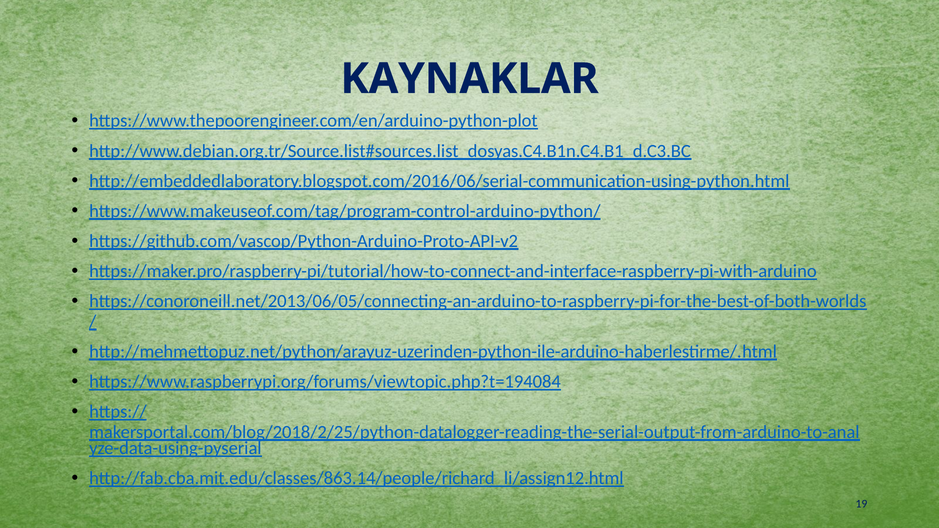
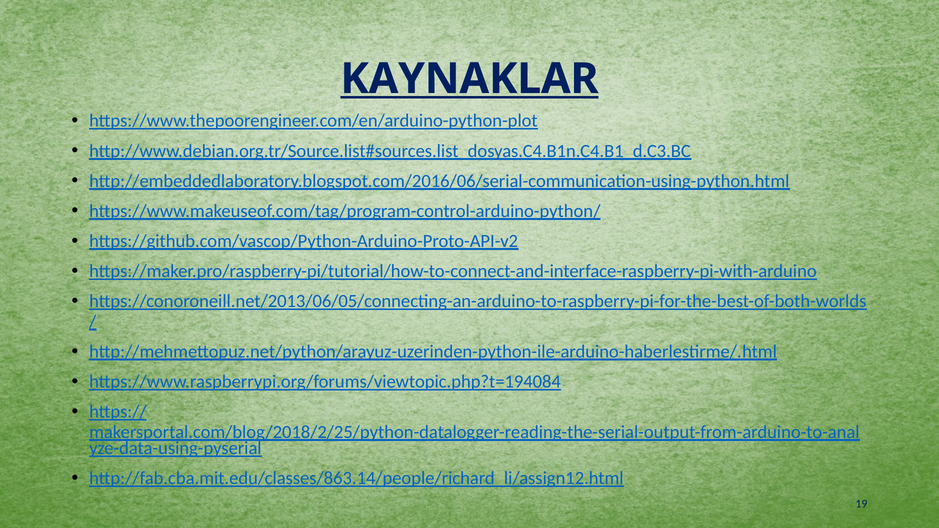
KAYNAKLAR underline: none -> present
